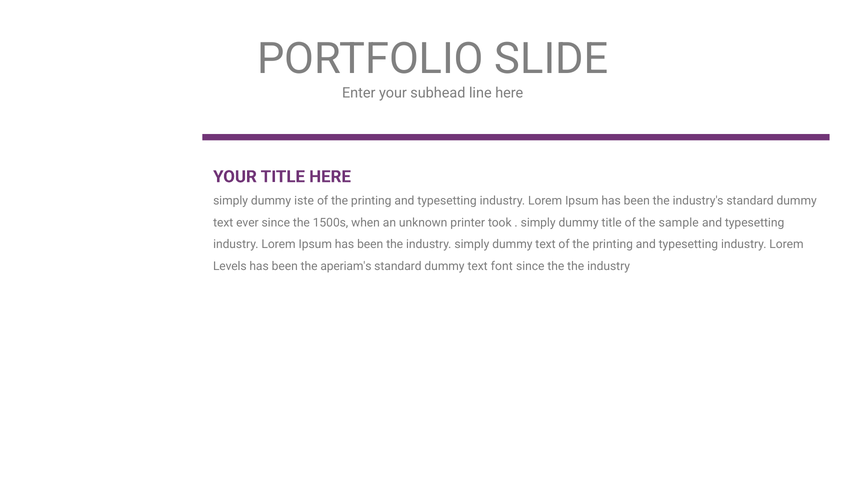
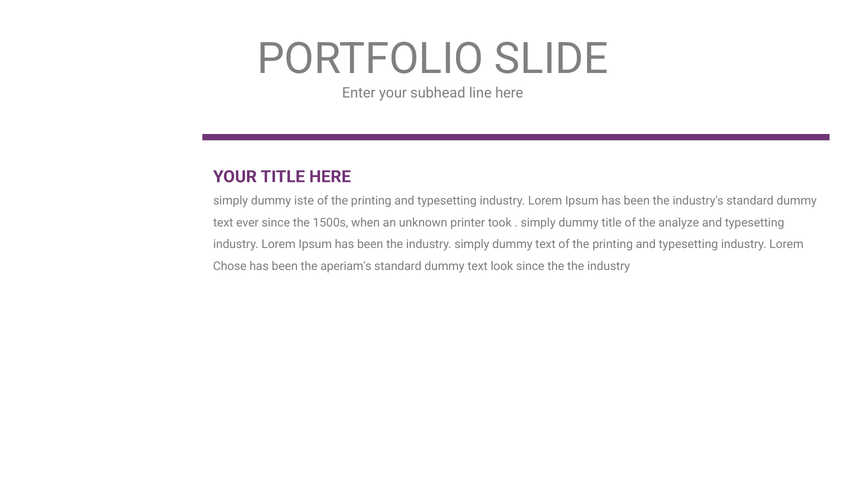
sample: sample -> analyze
Levels: Levels -> Chose
font: font -> look
